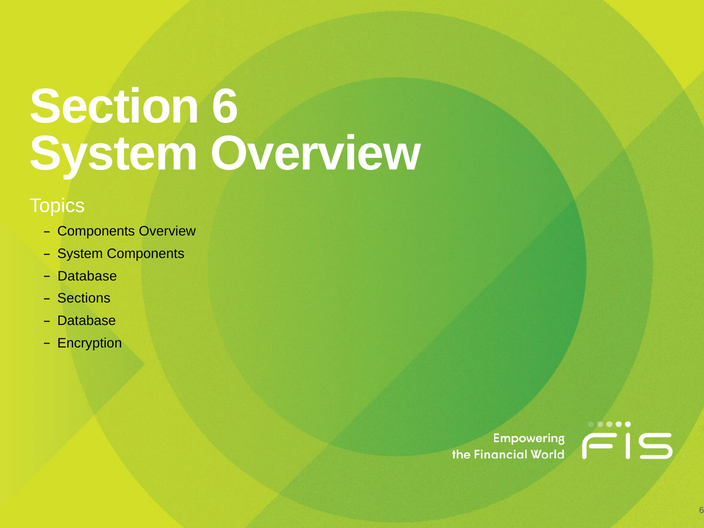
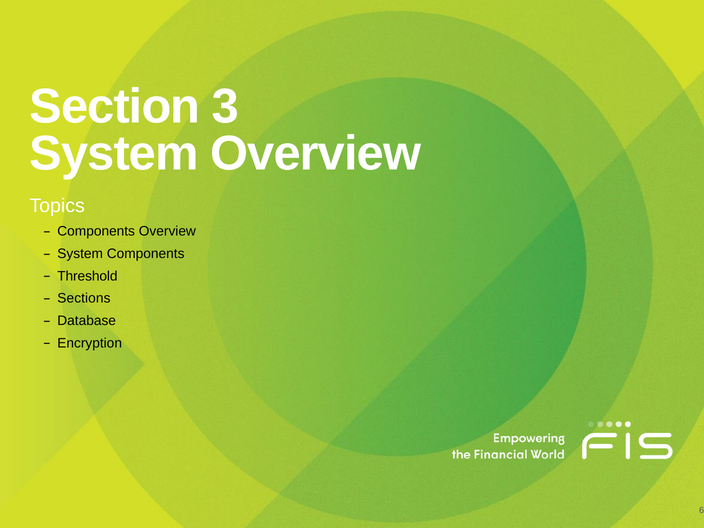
Section 6: 6 -> 3
Database at (87, 276): Database -> Threshold
